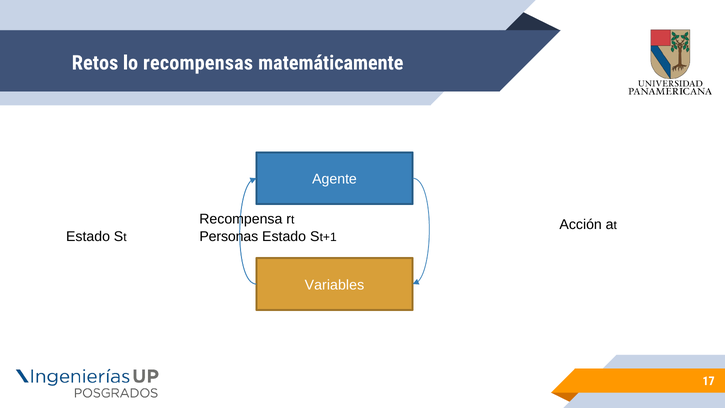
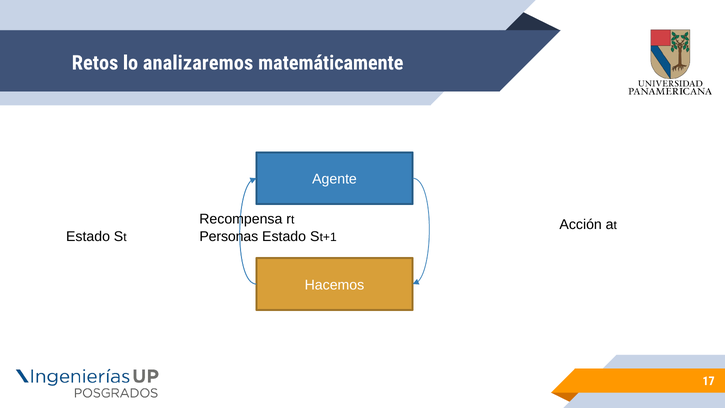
recompensas: recompensas -> analizaremos
Variables: Variables -> Hacemos
